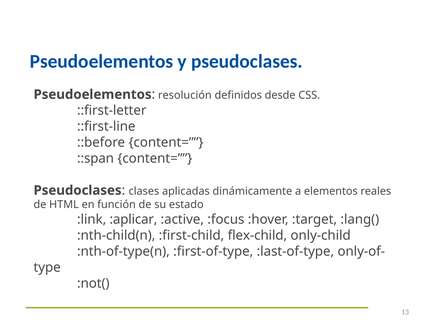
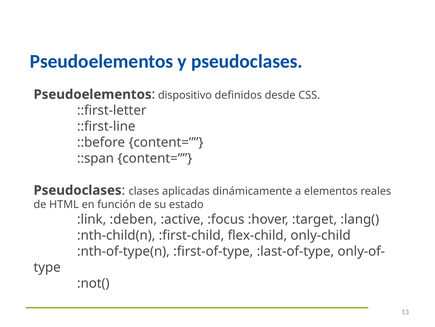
resolución: resolución -> dispositivo
:aplicar: :aplicar -> :deben
